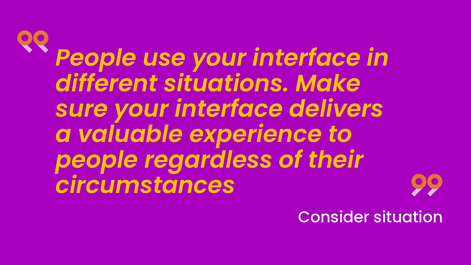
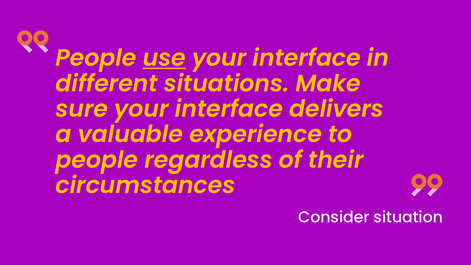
use underline: none -> present
